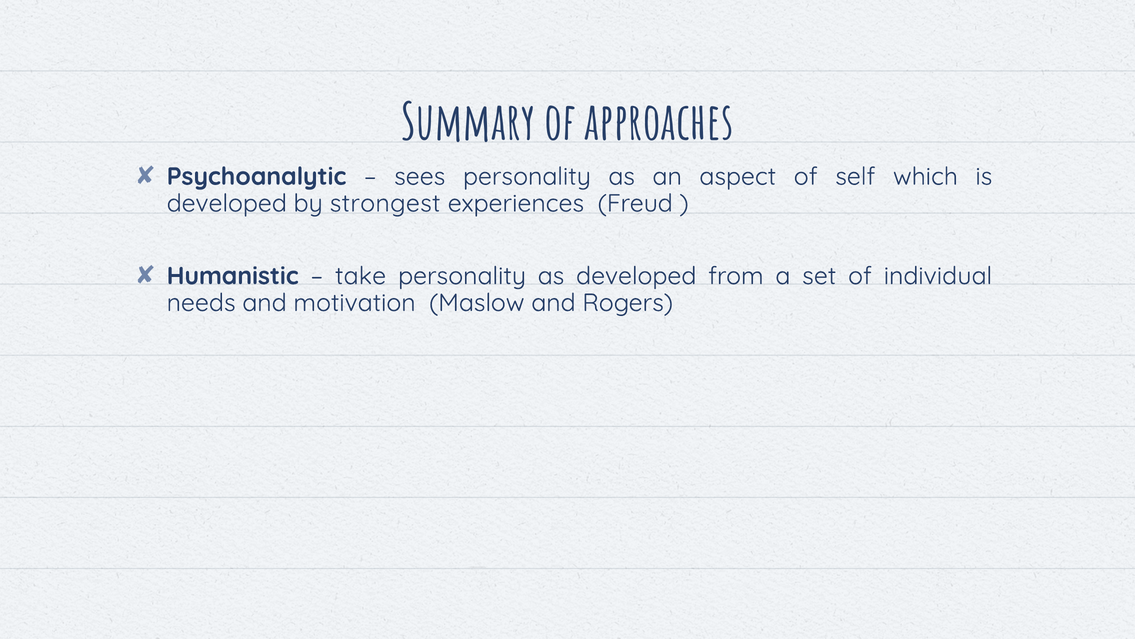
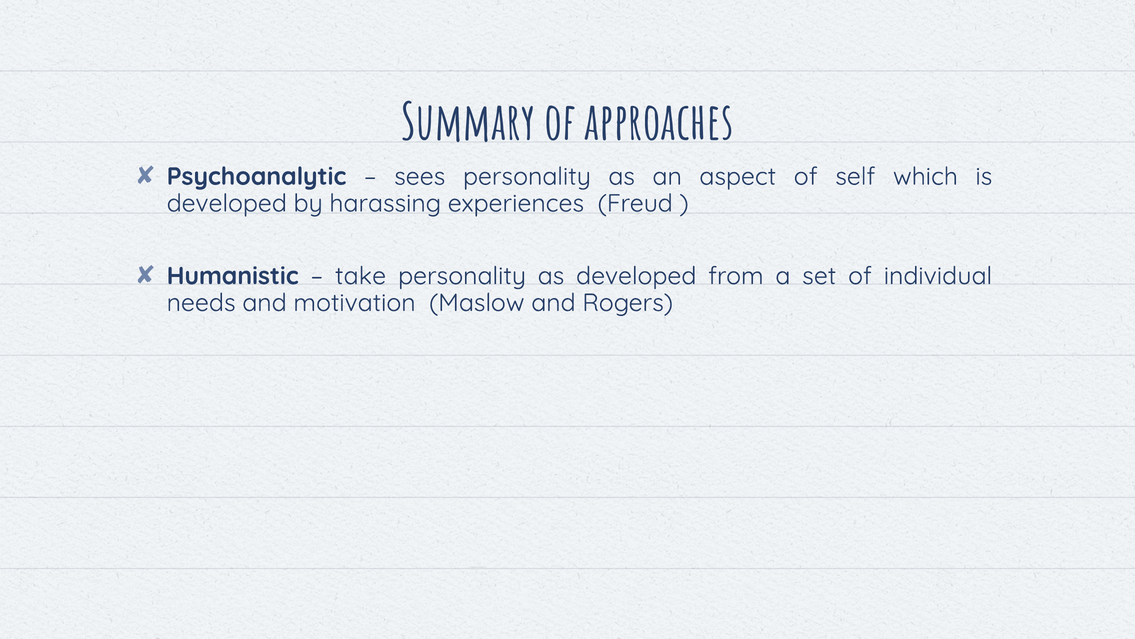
strongest: strongest -> harassing
